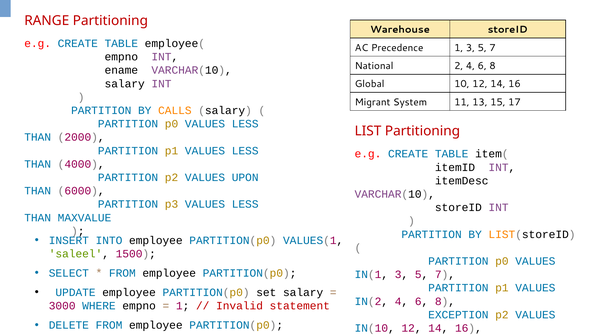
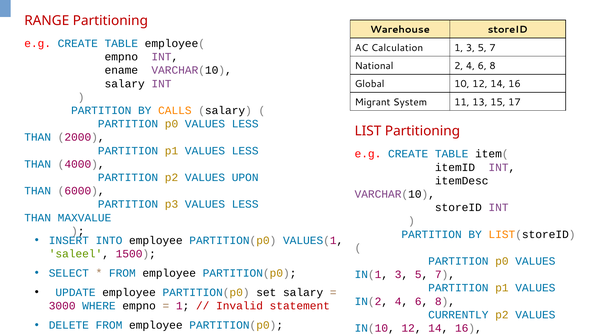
Precedence: Precedence -> Calculation
EXCEPTION: EXCEPTION -> CURRENTLY
